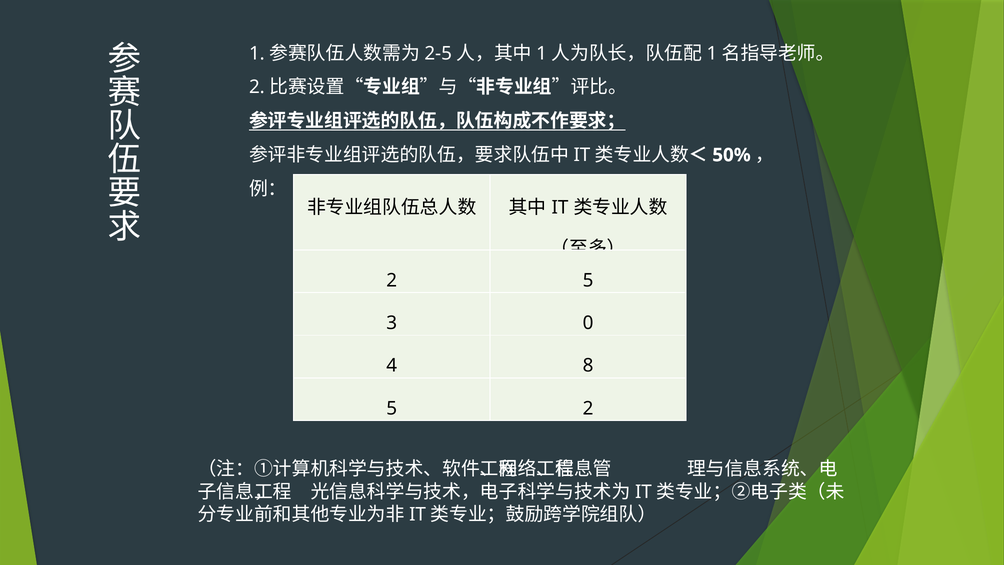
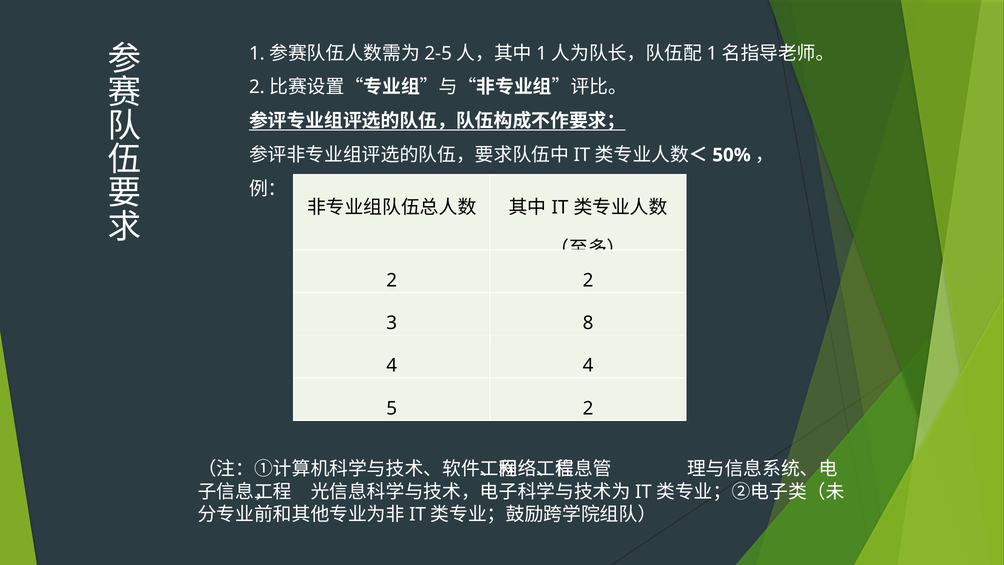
2 5: 5 -> 2
0: 0 -> 8
4 8: 8 -> 4
